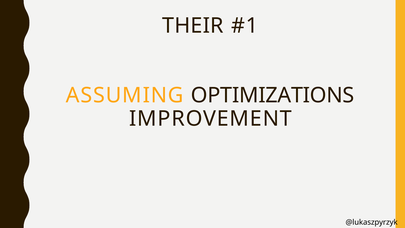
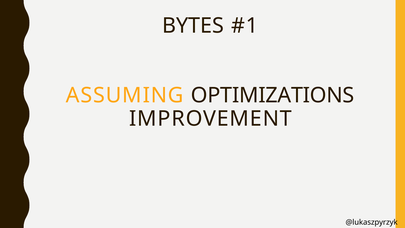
THEIR: THEIR -> BYTES
